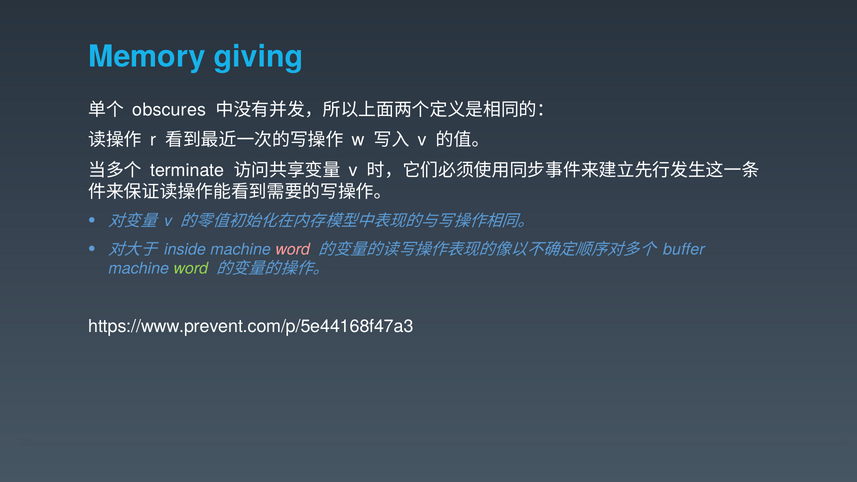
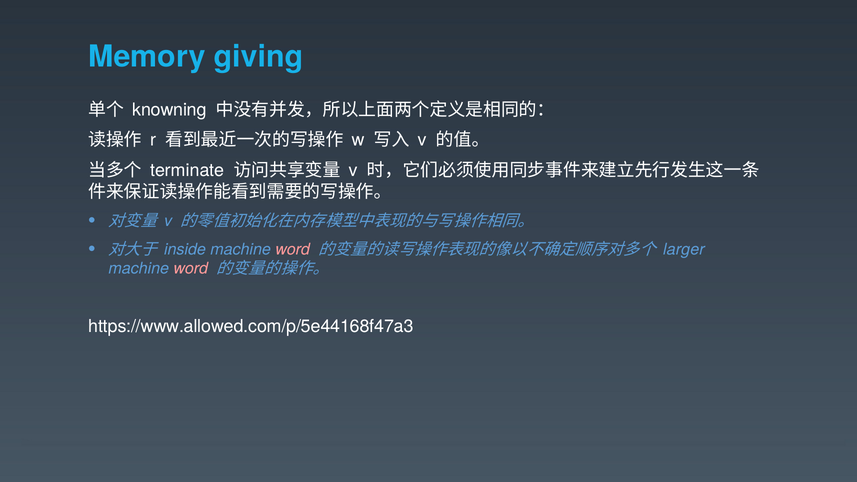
obscures: obscures -> knowning
buffer: buffer -> larger
word at (191, 269) colour: light green -> pink
https://www.prevent.com/p/5e44168f47a3: https://www.prevent.com/p/5e44168f47a3 -> https://www.allowed.com/p/5e44168f47a3
